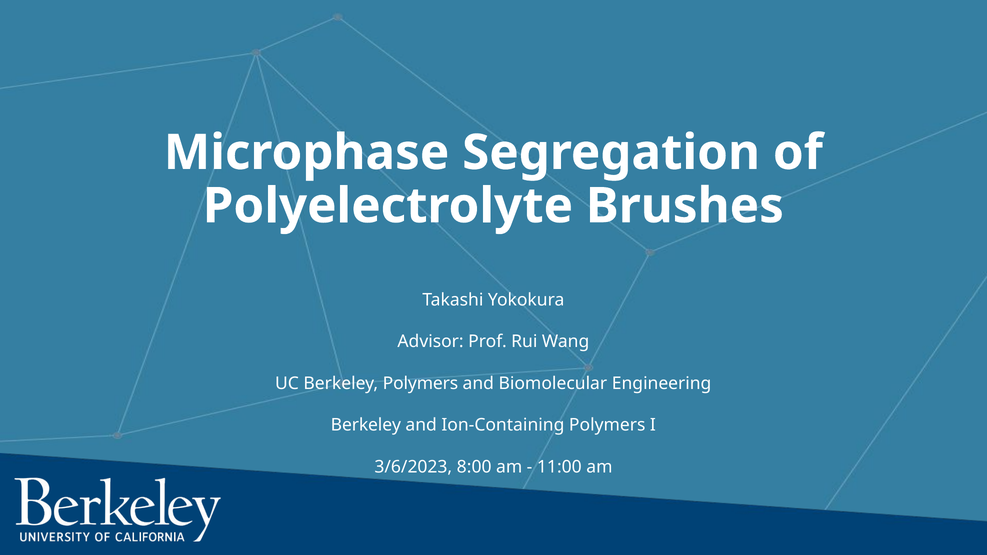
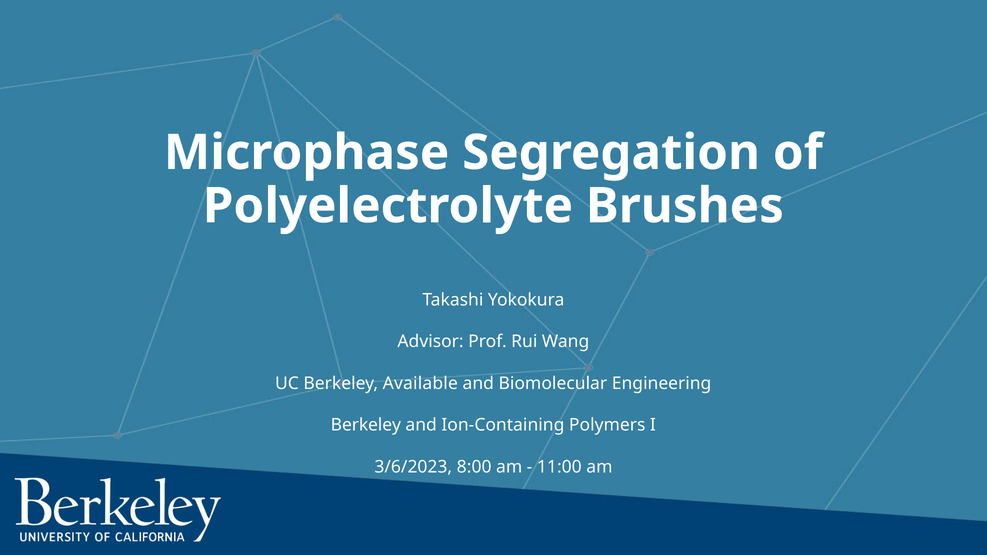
Berkeley Polymers: Polymers -> Available
